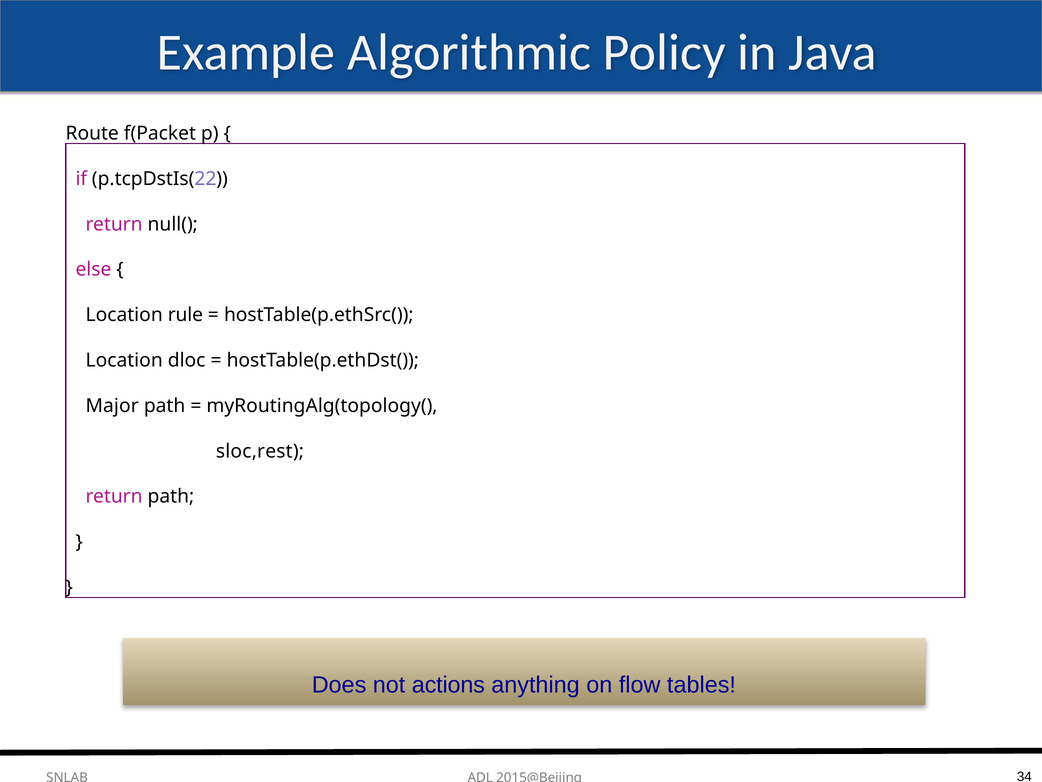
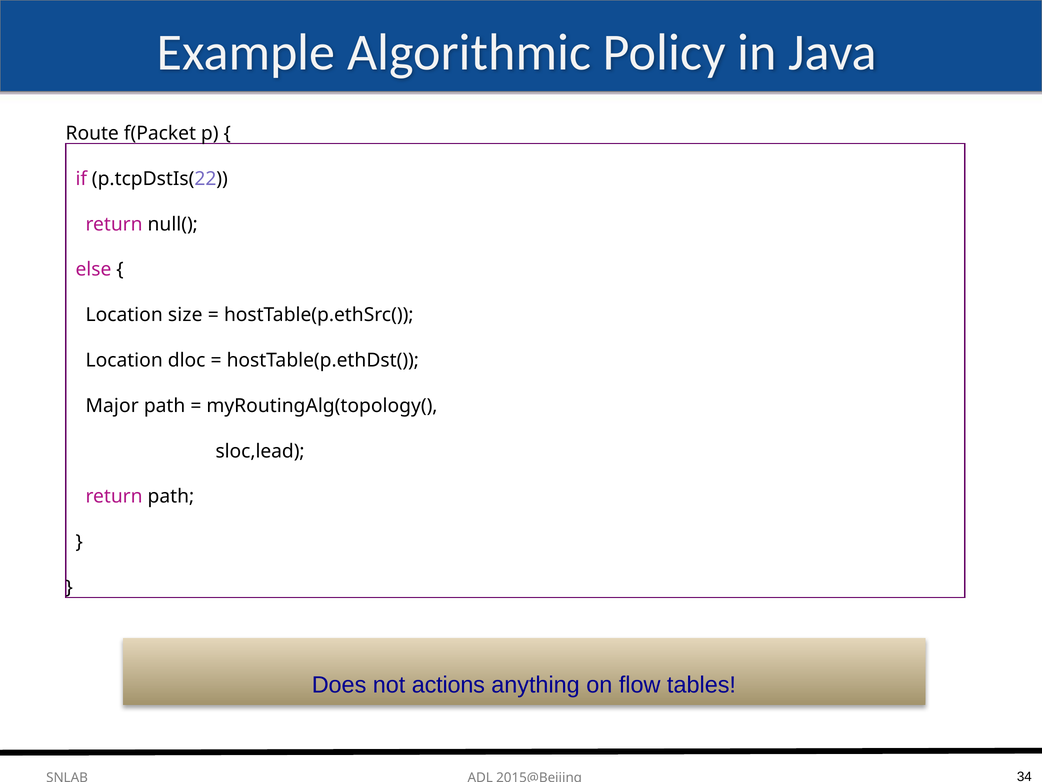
rule: rule -> size
sloc,rest: sloc,rest -> sloc,lead
